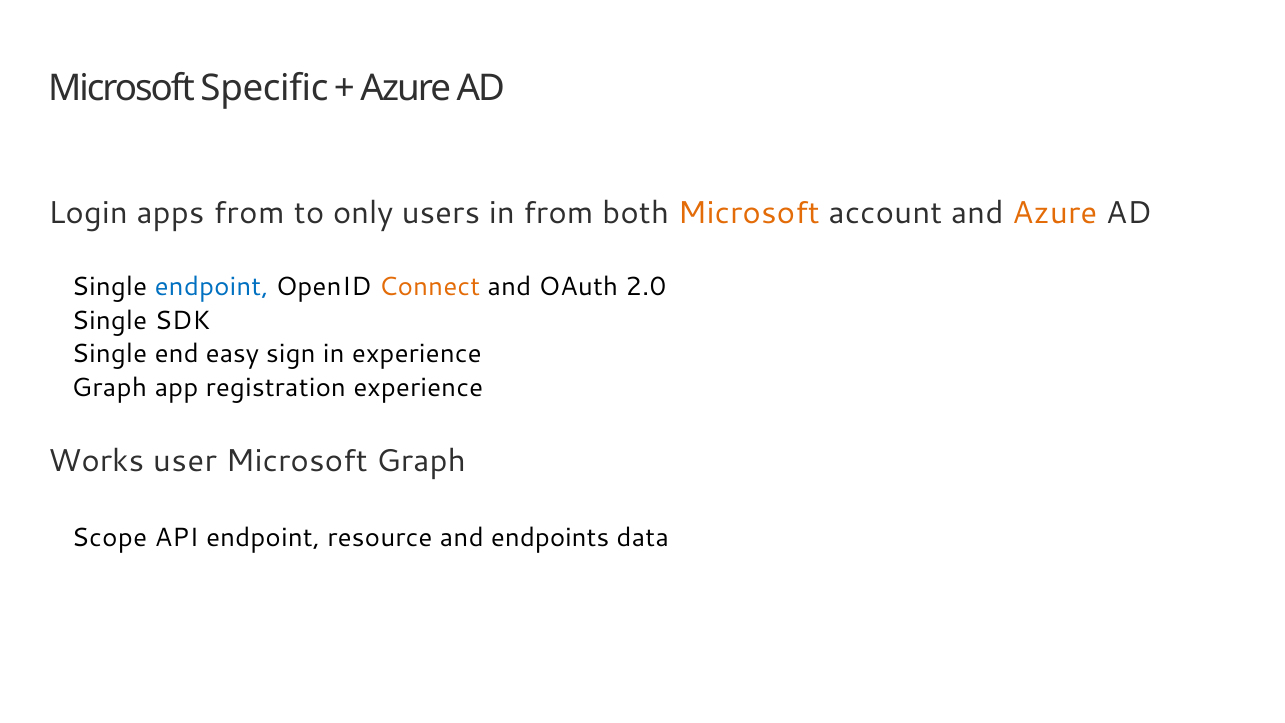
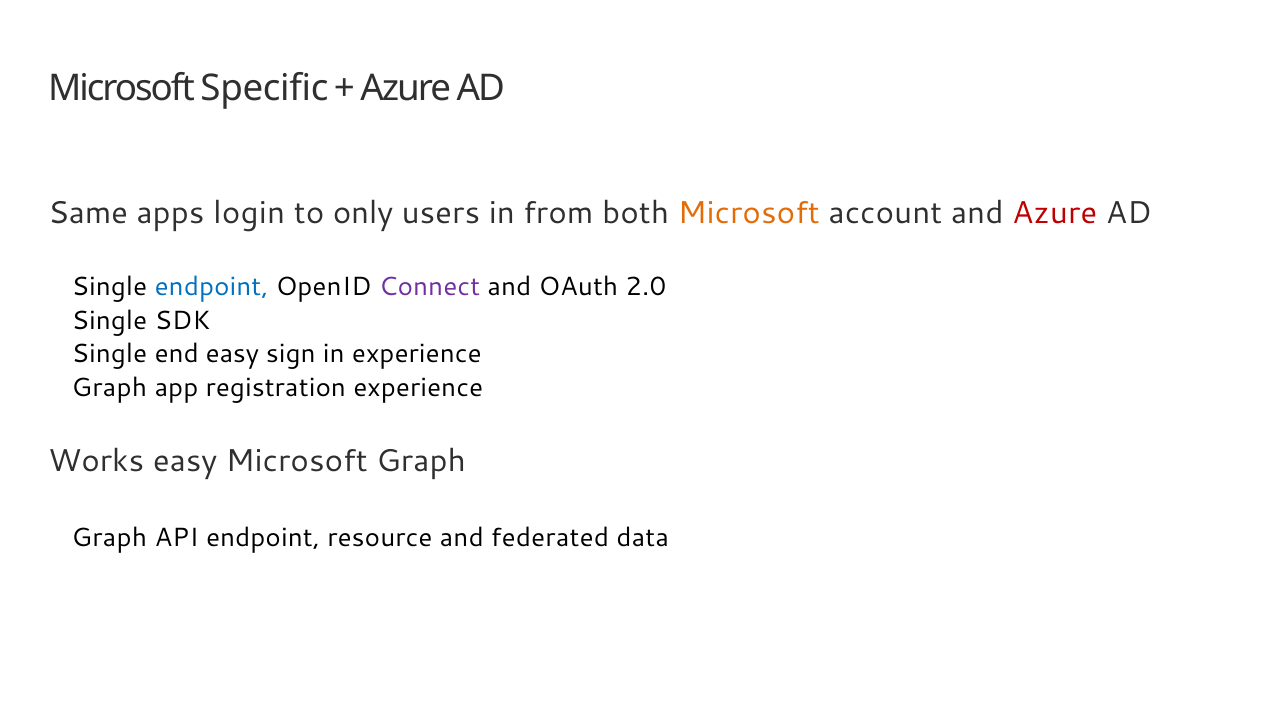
Login: Login -> Same
apps from: from -> login
Azure at (1055, 213) colour: orange -> red
Connect colour: orange -> purple
Works user: user -> easy
Scope at (109, 537): Scope -> Graph
endpoints: endpoints -> federated
